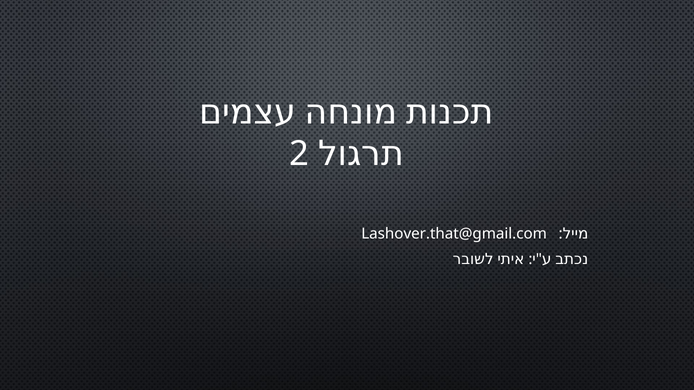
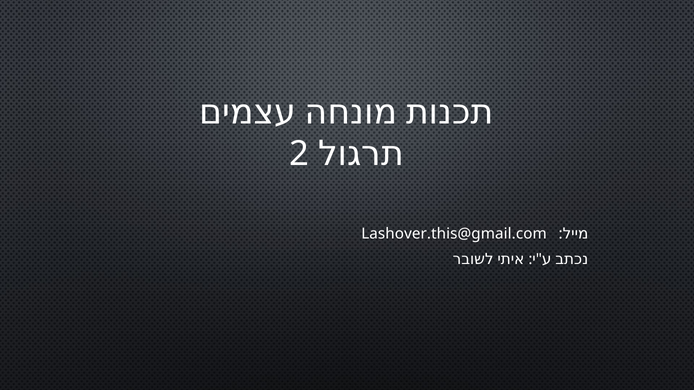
Lashover.that@gmail.com: Lashover.that@gmail.com -> Lashover.this@gmail.com
